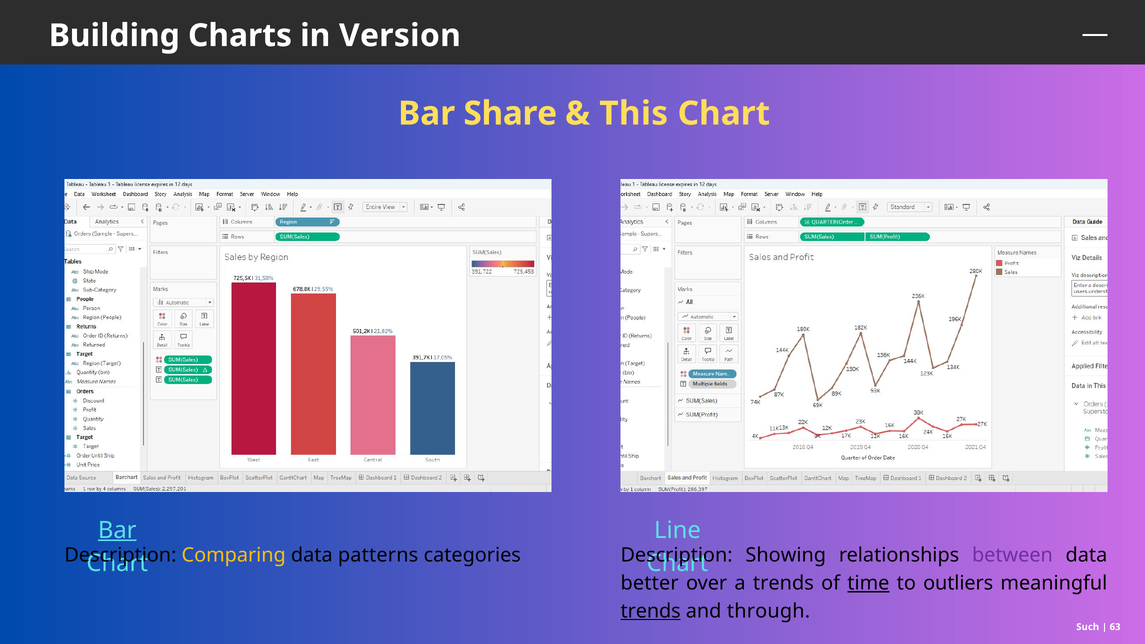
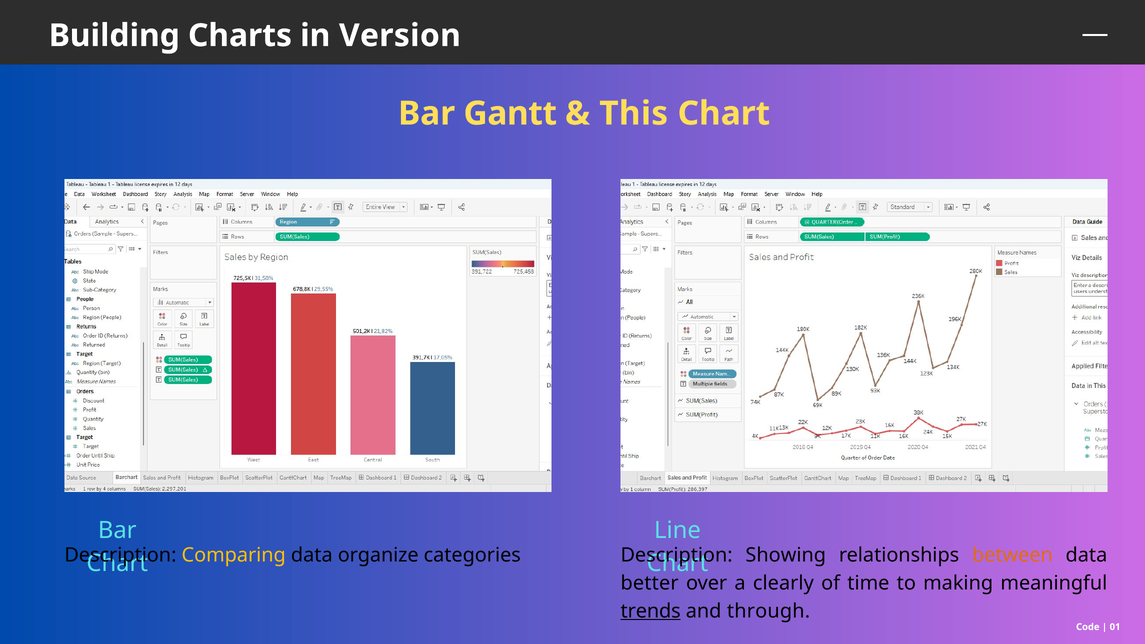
Share: Share -> Gantt
Bar at (117, 530) underline: present -> none
patterns: patterns -> organize
between colour: purple -> orange
a trends: trends -> clearly
time underline: present -> none
outliers: outliers -> making
Such: Such -> Code
63: 63 -> 01
